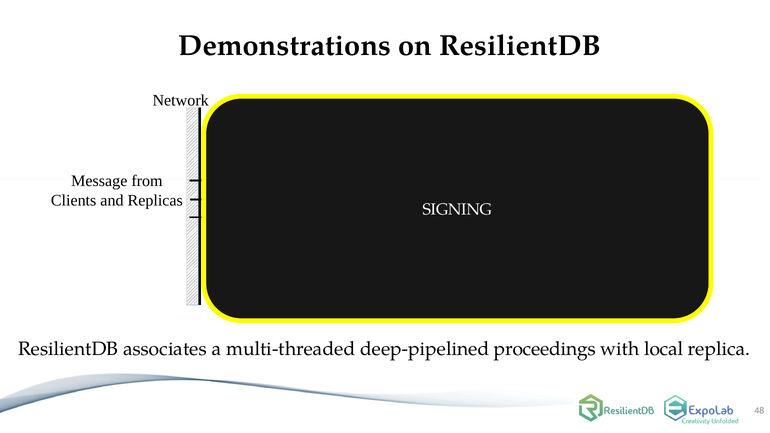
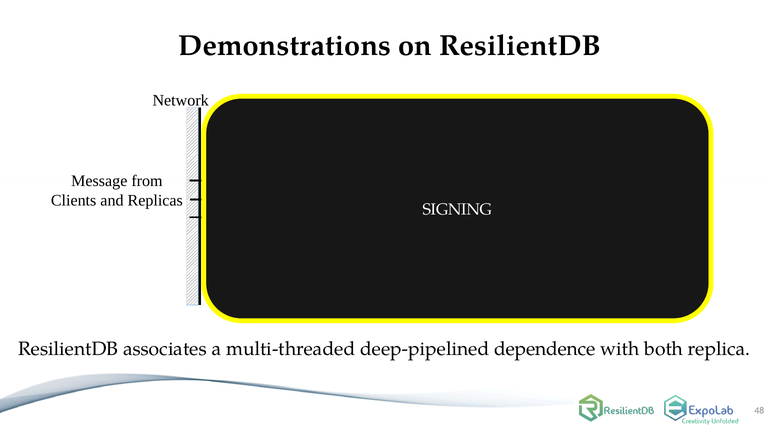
proceedings: proceedings -> dependence
local: local -> both
